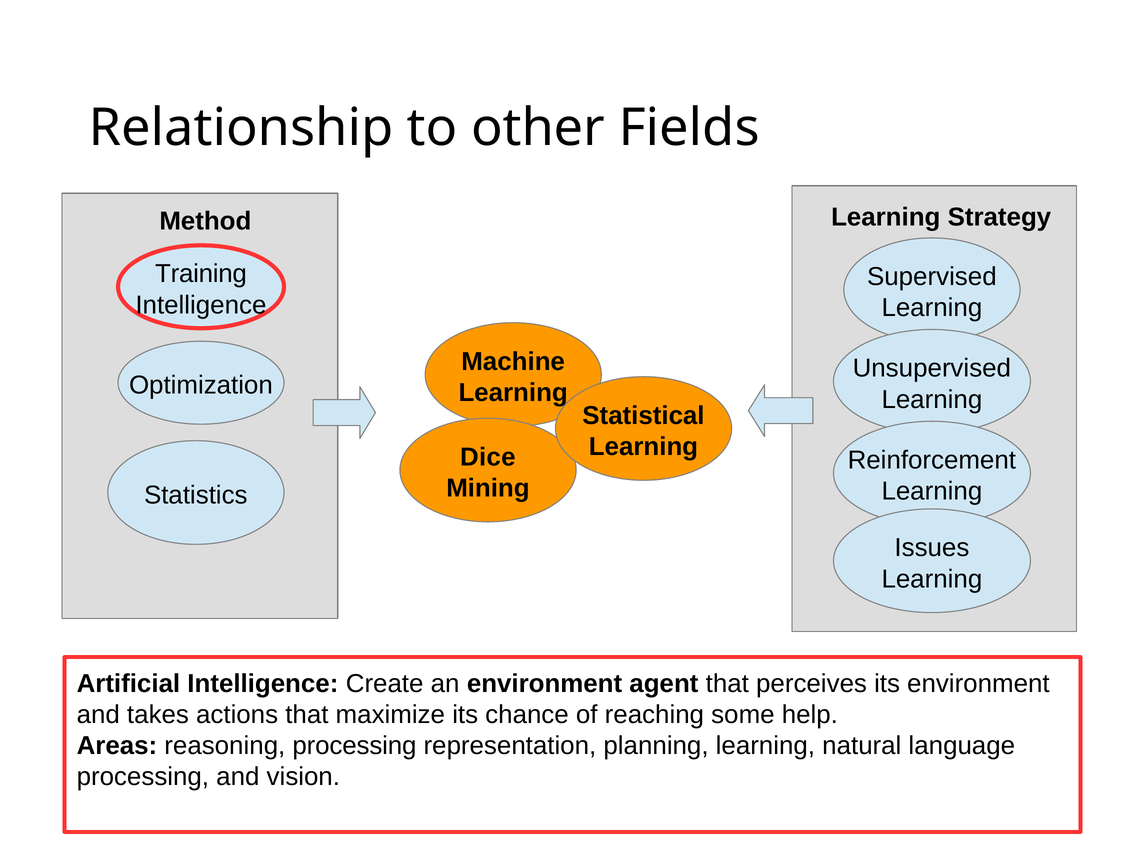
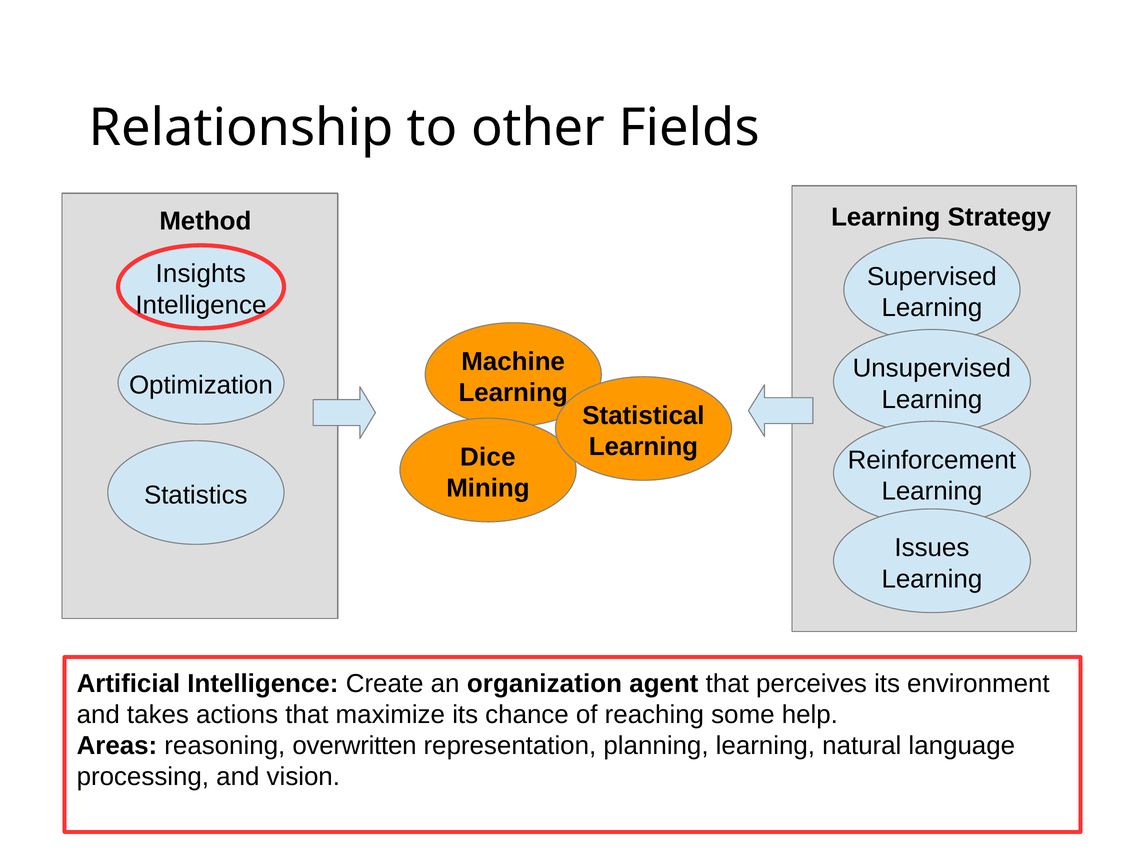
Training: Training -> Insights
an environment: environment -> organization
reasoning processing: processing -> overwritten
